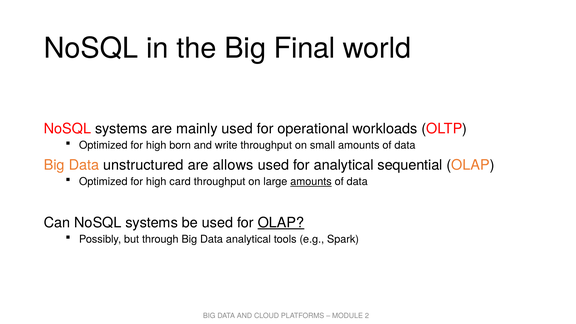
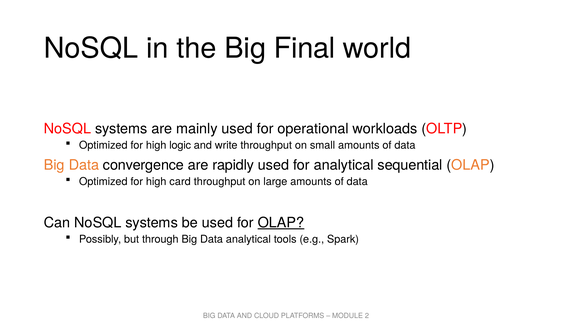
born: born -> logic
unstructured: unstructured -> convergence
allows: allows -> rapidly
amounts at (311, 182) underline: present -> none
